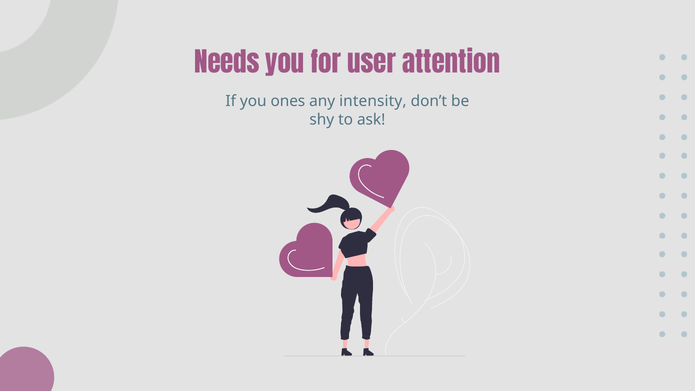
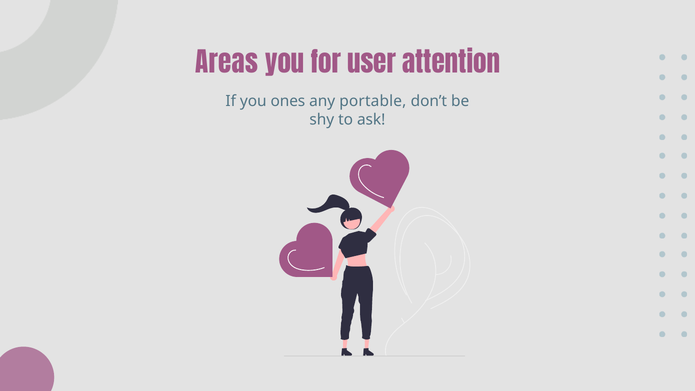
Needs: Needs -> Areas
intensity: intensity -> portable
